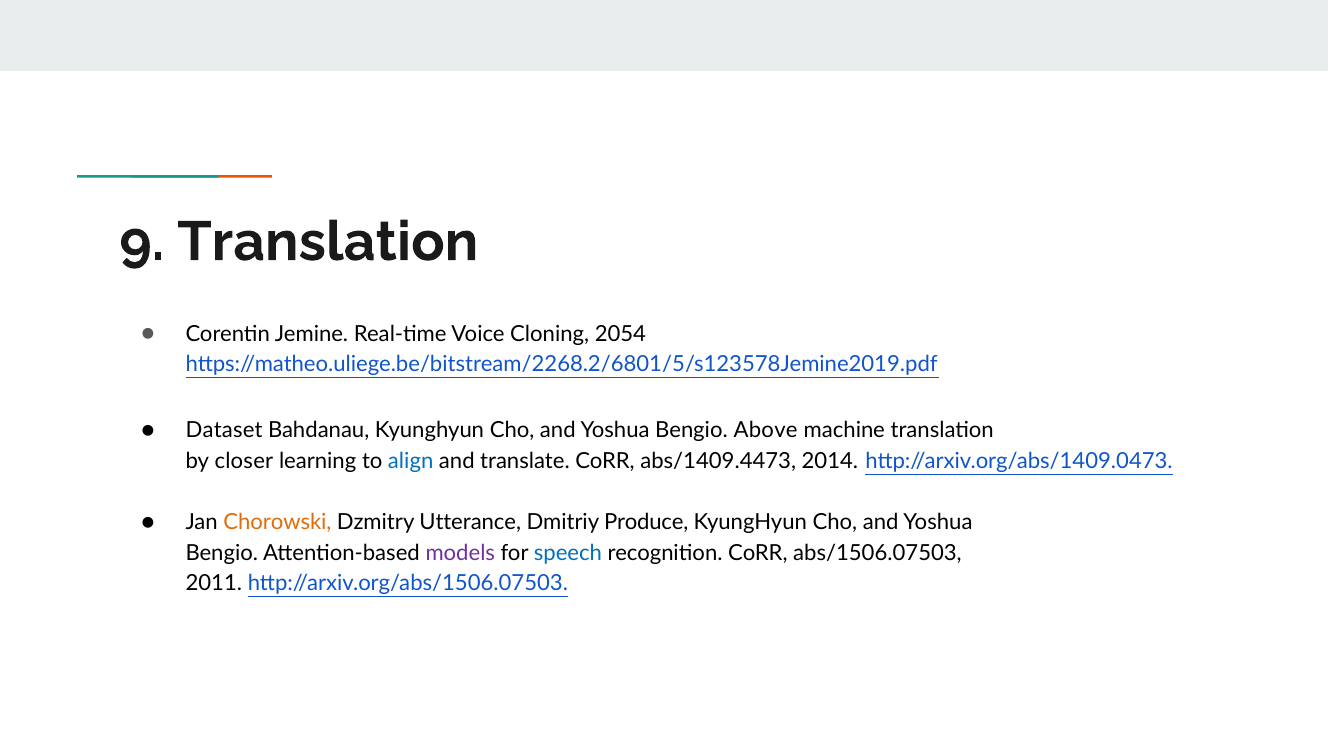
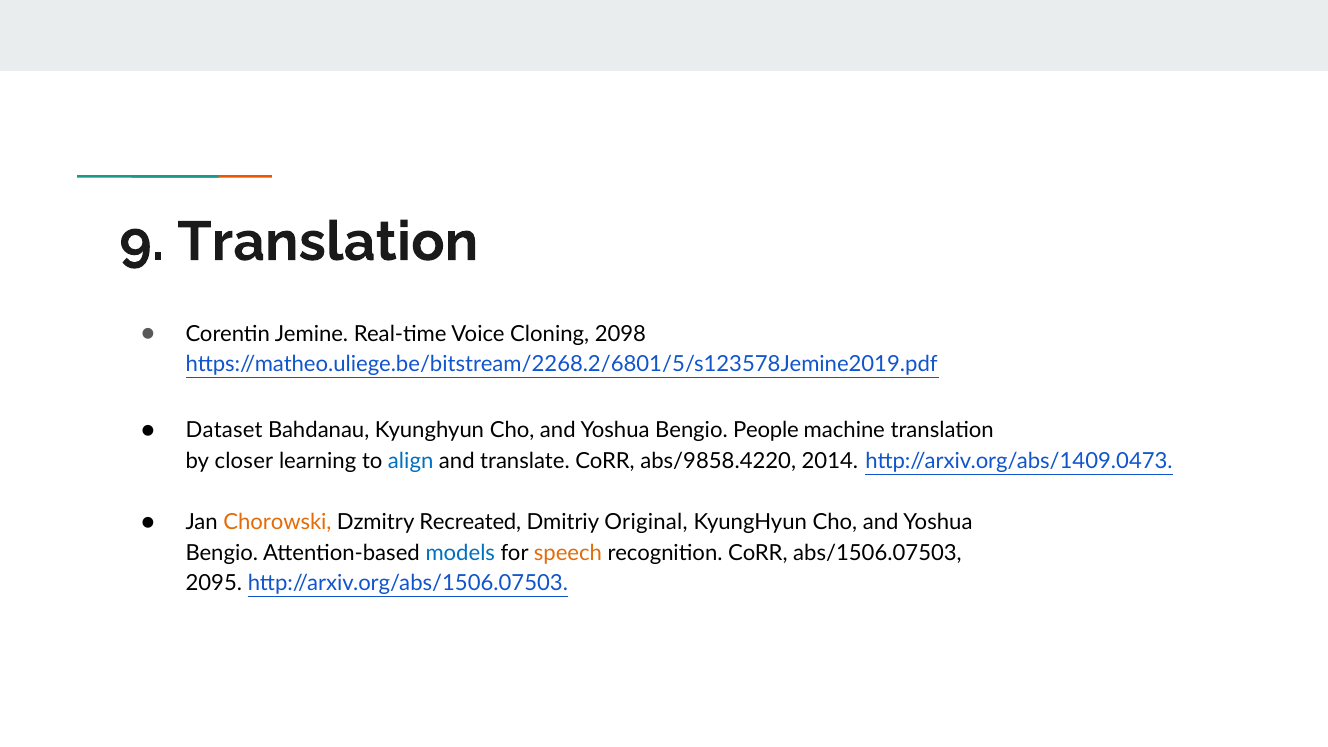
2054: 2054 -> 2098
Above: Above -> People
abs/1409.4473: abs/1409.4473 -> abs/9858.4220
Utterance: Utterance -> Recreated
Produce: Produce -> Original
models colour: purple -> blue
speech colour: blue -> orange
2011: 2011 -> 2095
